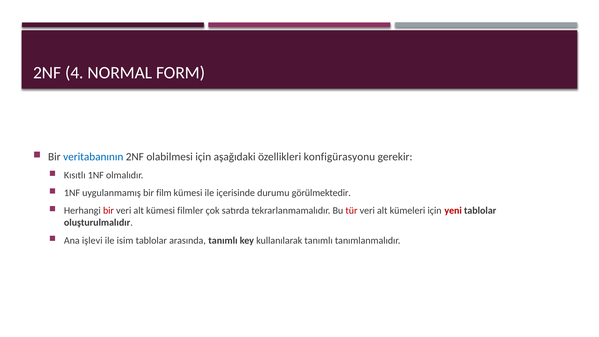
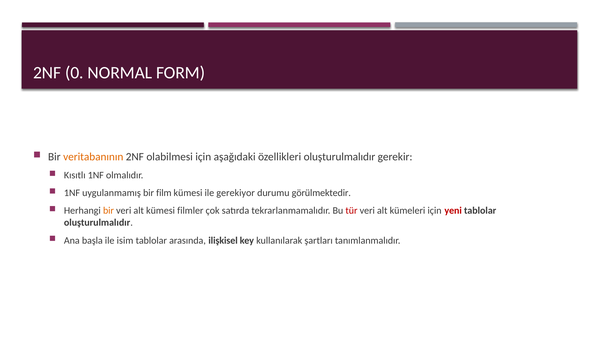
4: 4 -> 0
veritabanının colour: blue -> orange
özellikleri konfigürasyonu: konfigürasyonu -> oluşturulmalıdır
içerisinde: içerisinde -> gerekiyor
bir at (108, 211) colour: red -> orange
işlevi: işlevi -> başla
arasında tanımlı: tanımlı -> ilişkisel
kullanılarak tanımlı: tanımlı -> şartları
